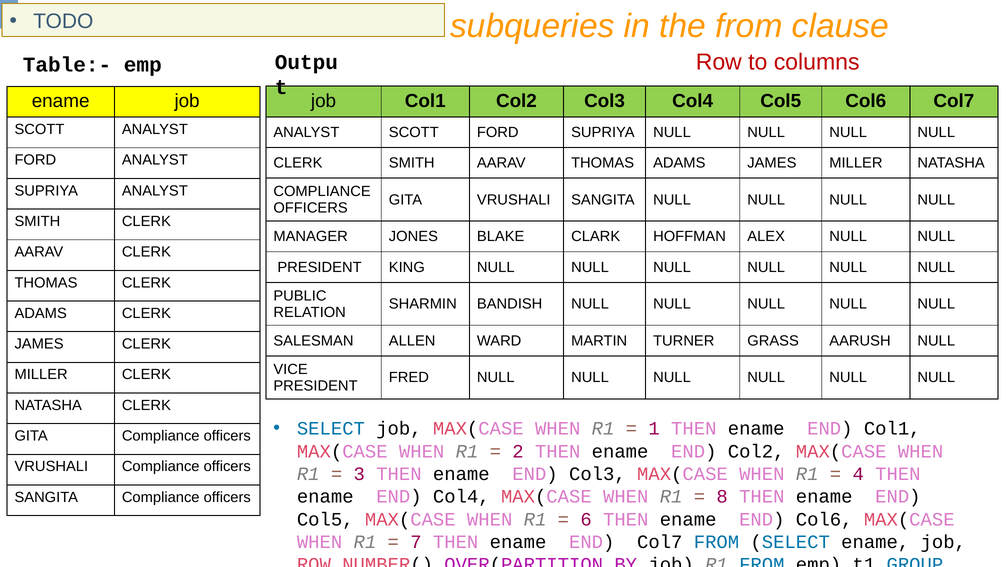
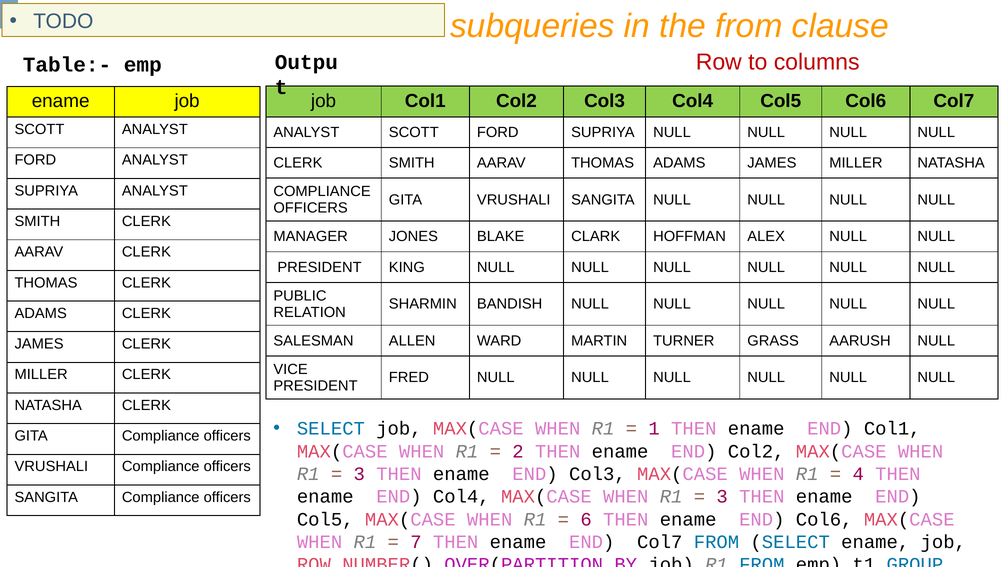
8 at (722, 497): 8 -> 3
